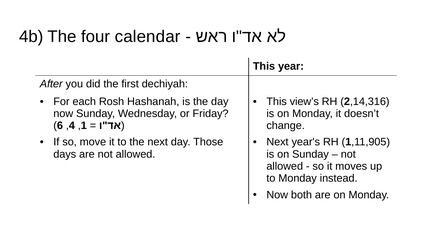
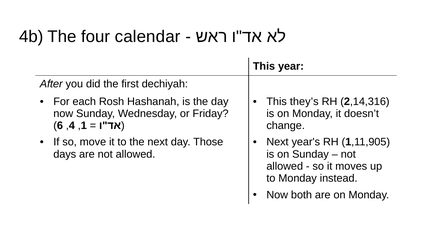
view’s: view’s -> they’s
